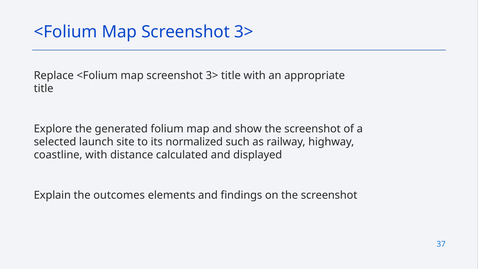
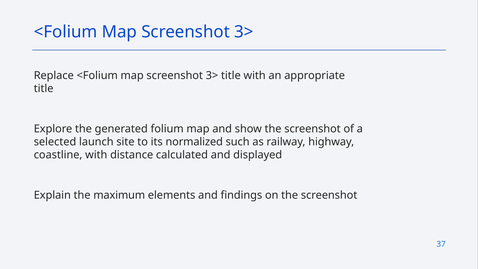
outcomes: outcomes -> maximum
